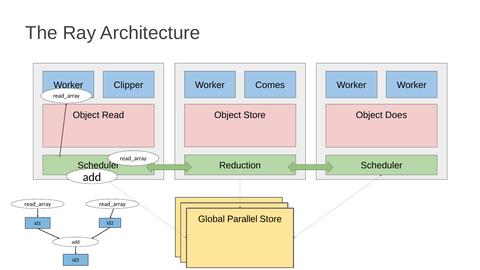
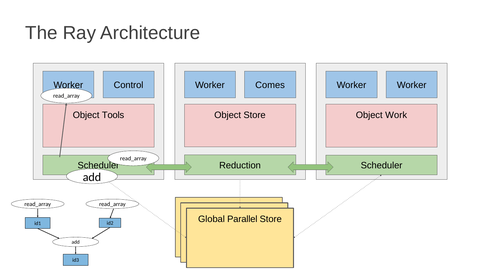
Clipper at (129, 85): Clipper -> Control
Read: Read -> Tools
Does: Does -> Work
